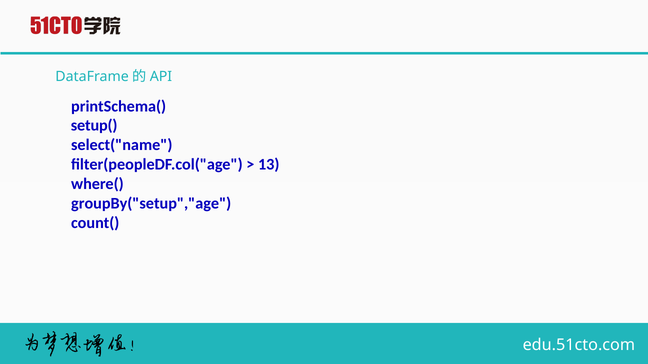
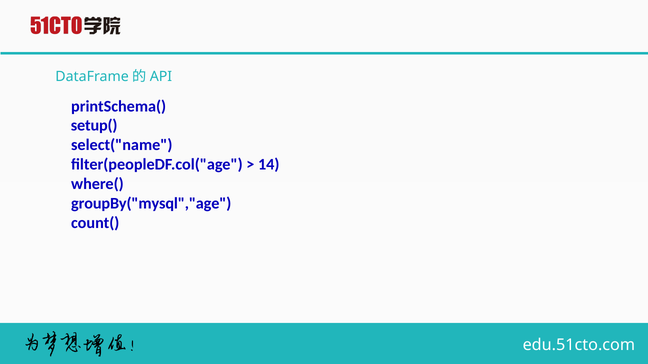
13: 13 -> 14
groupBy("setup","age: groupBy("setup","age -> groupBy("mysql","age
